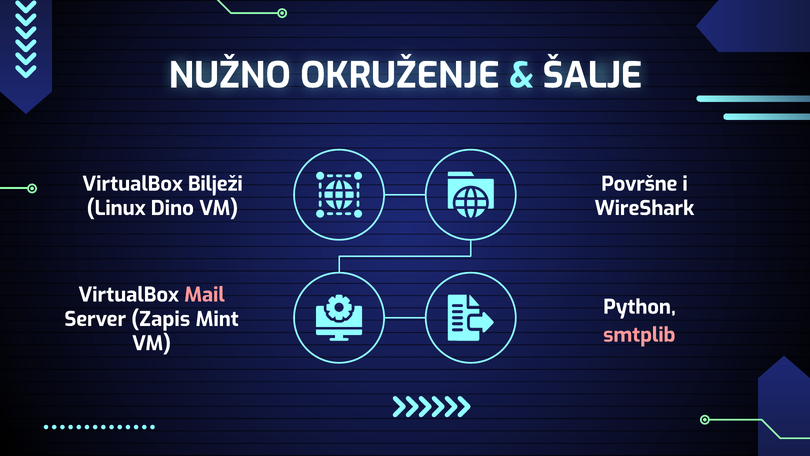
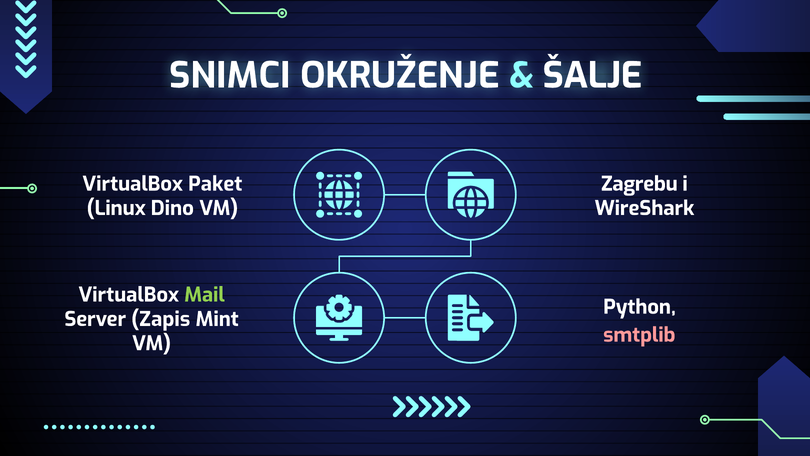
NUŽNO: NUŽNO -> SNIMCI
Bilježi: Bilježi -> Paket
Površne: Površne -> Zagrebu
Mail colour: pink -> light green
